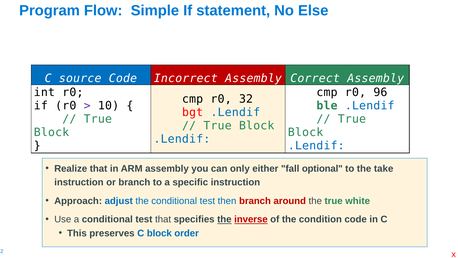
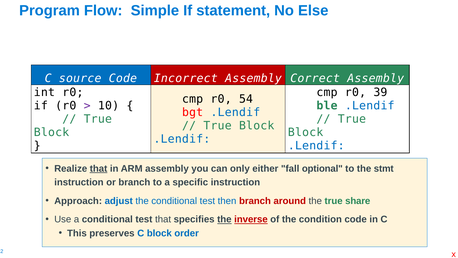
96: 96 -> 39
r0 32: 32 -> 54
that at (99, 168) underline: none -> present
take: take -> stmt
white: white -> share
